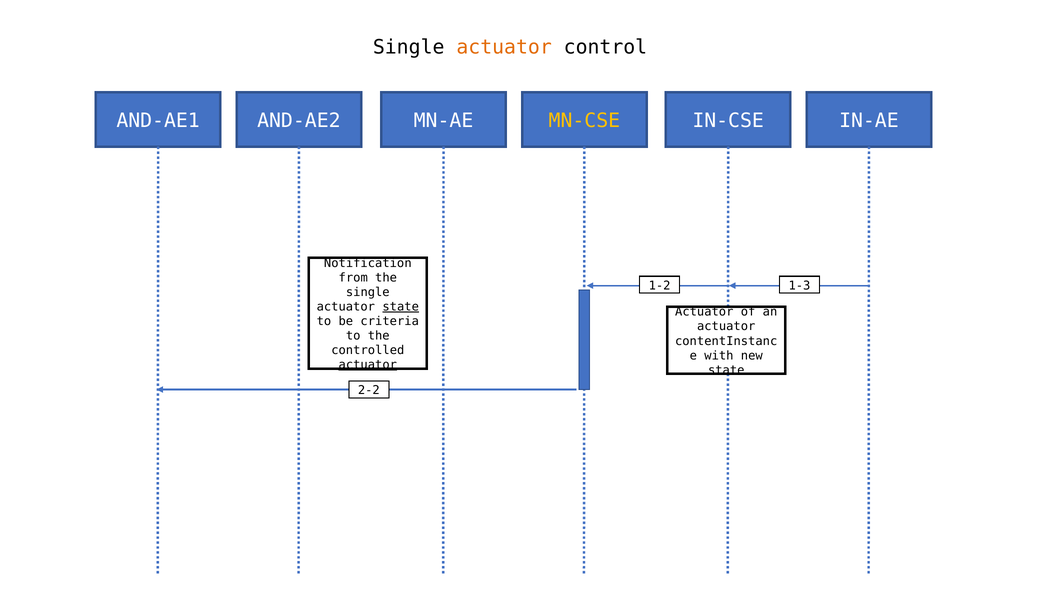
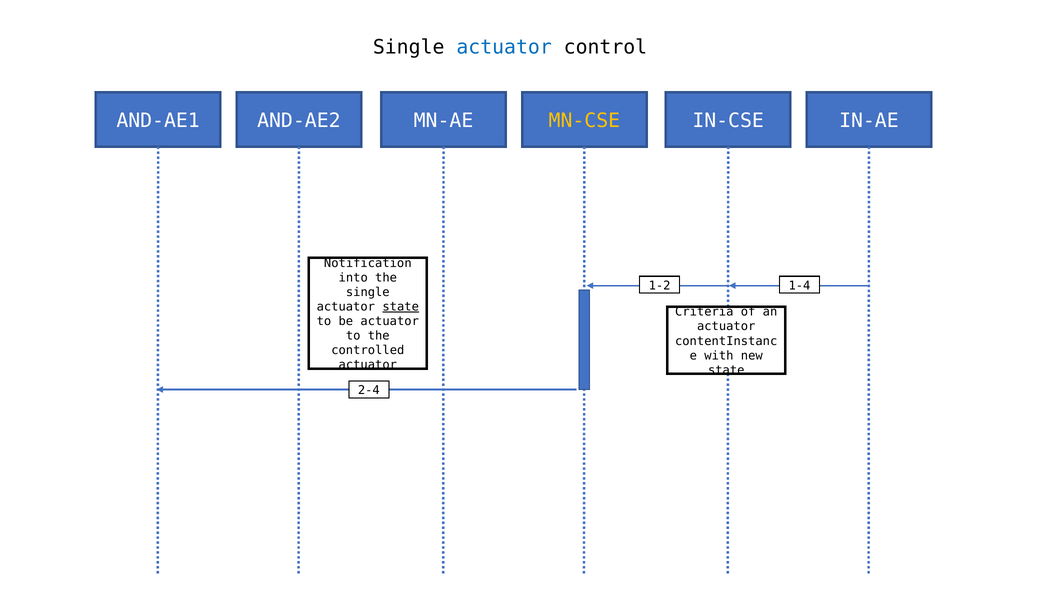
actuator at (504, 47) colour: orange -> blue
from: from -> into
1-3: 1-3 -> 1-4
Actuator at (704, 312): Actuator -> Criteria
be criteria: criteria -> actuator
actuator at (368, 365) underline: present -> none
2-2: 2-2 -> 2-4
